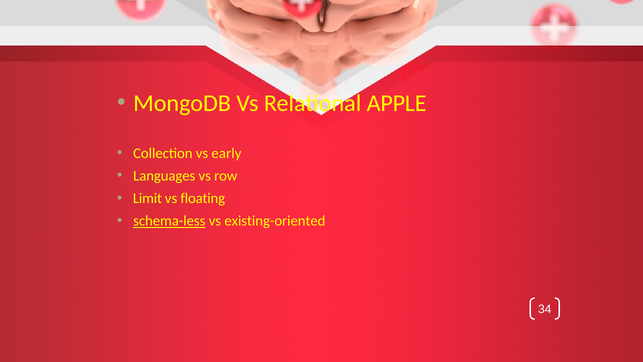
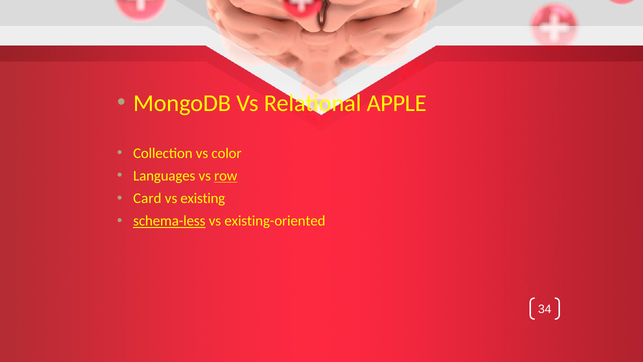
early: early -> color
row underline: none -> present
Limit: Limit -> Card
floating: floating -> existing
